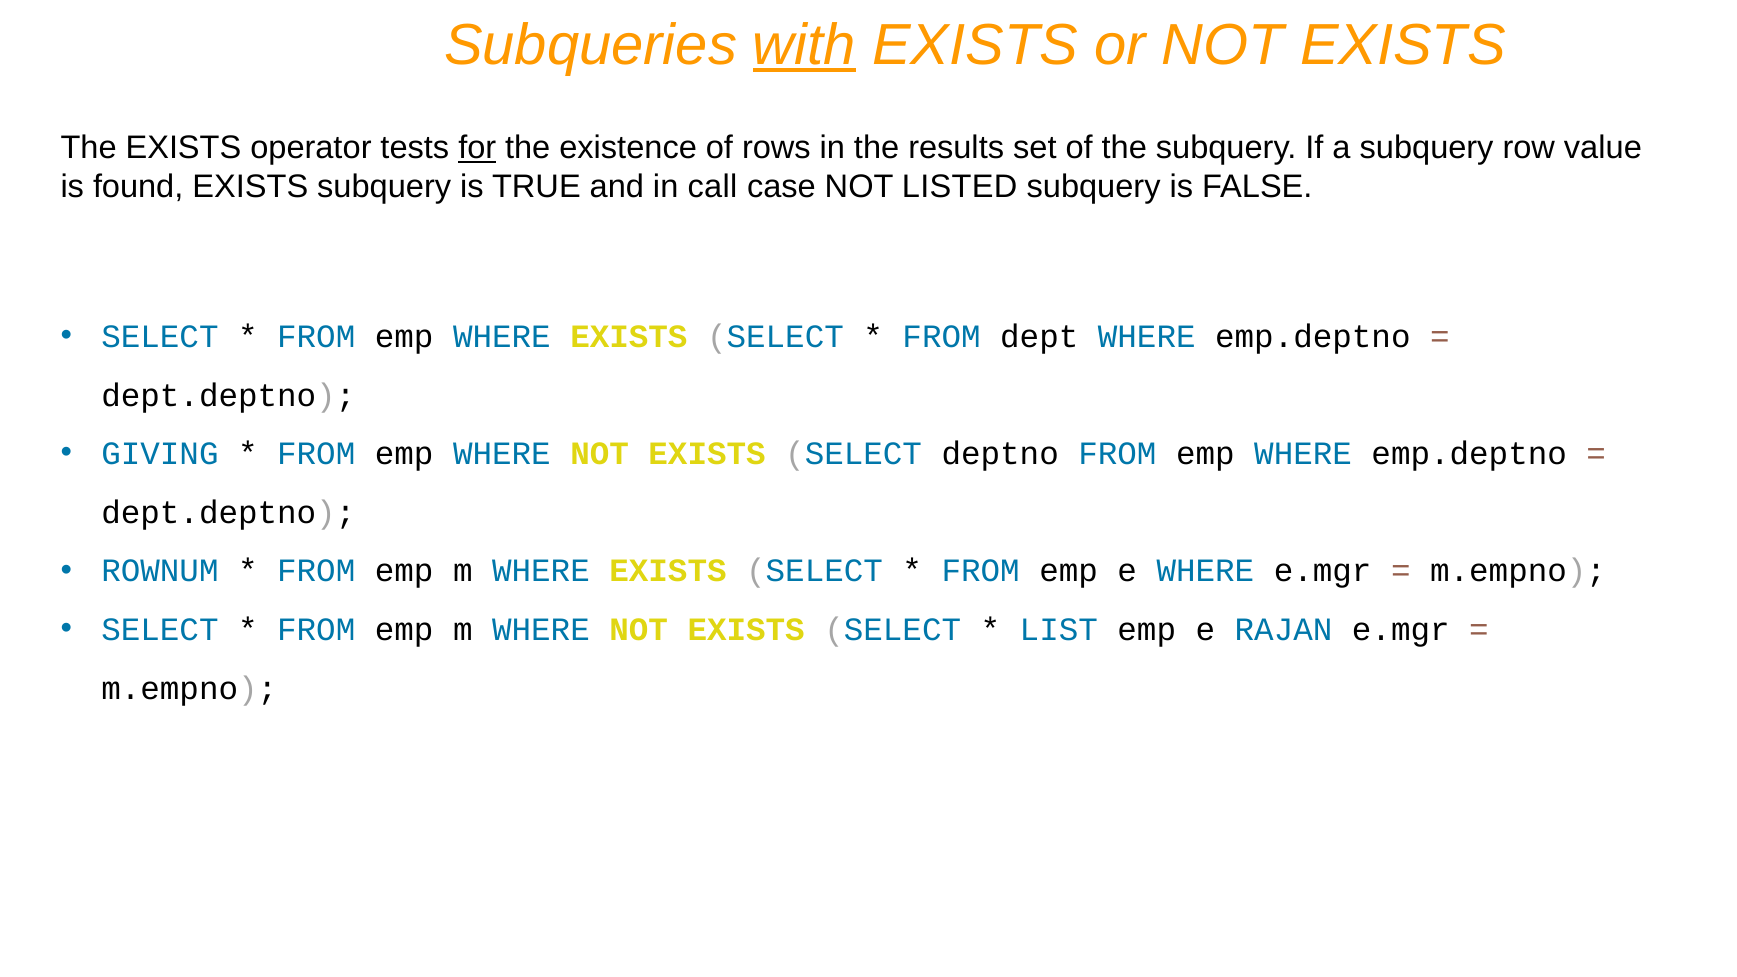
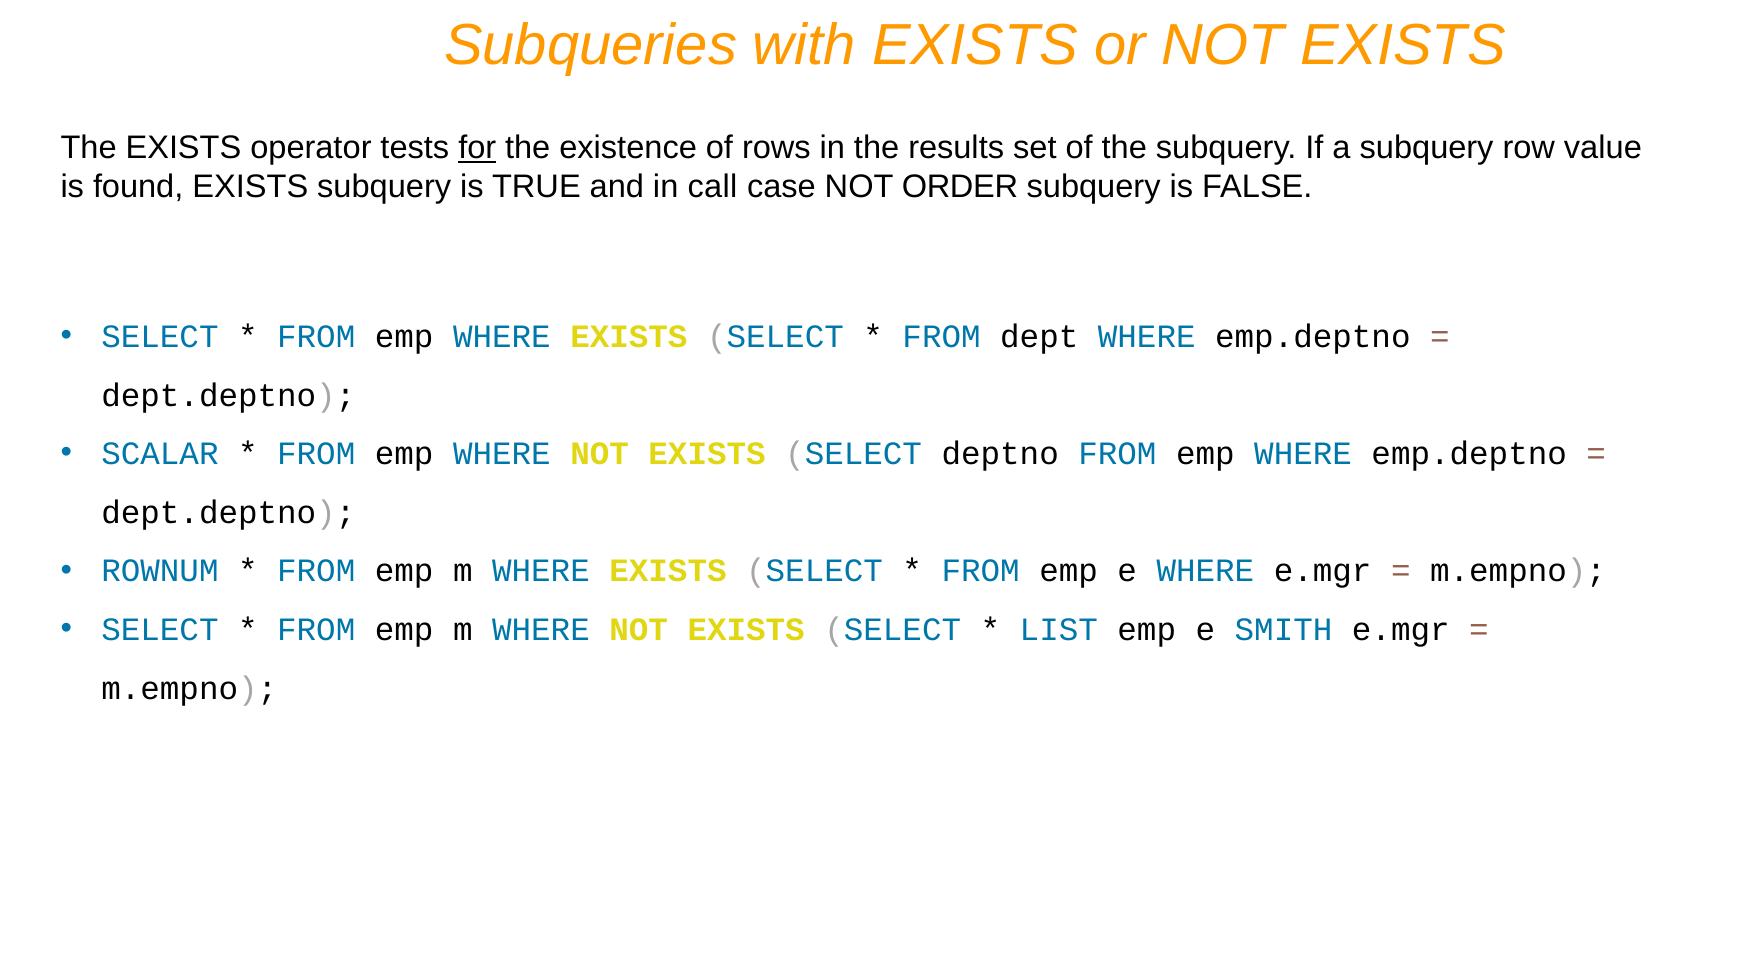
with underline: present -> none
LISTED: LISTED -> ORDER
GIVING: GIVING -> SCALAR
RAJAN: RAJAN -> SMITH
